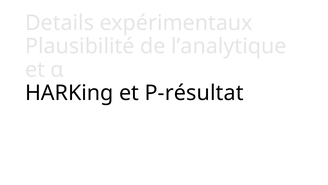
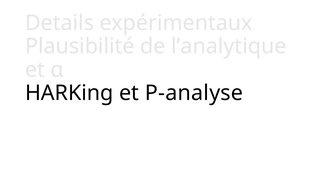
P-résultat: P-résultat -> P-analyse
